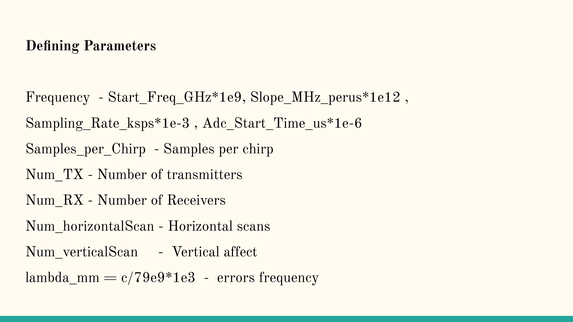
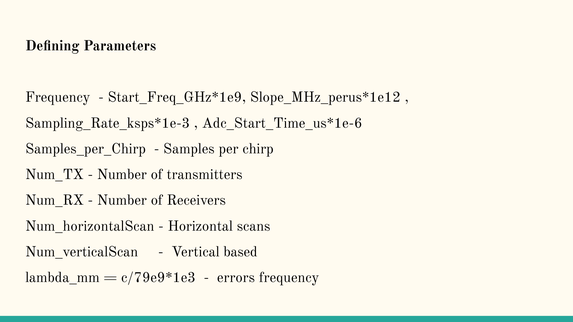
affect: affect -> based
